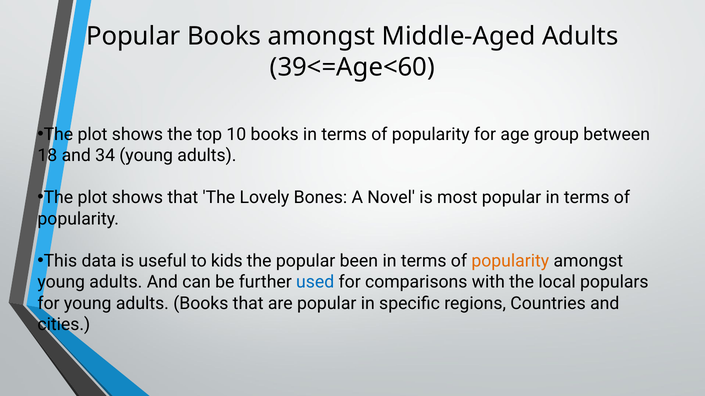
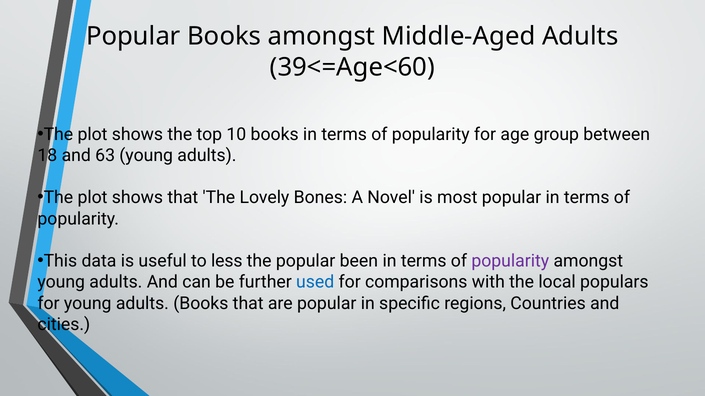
34: 34 -> 63
kids: kids -> less
popularity at (510, 261) colour: orange -> purple
